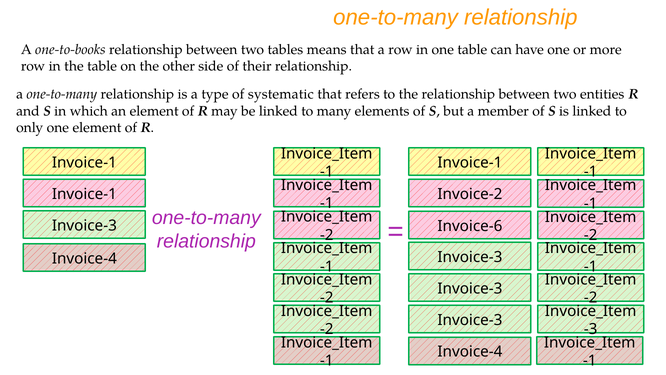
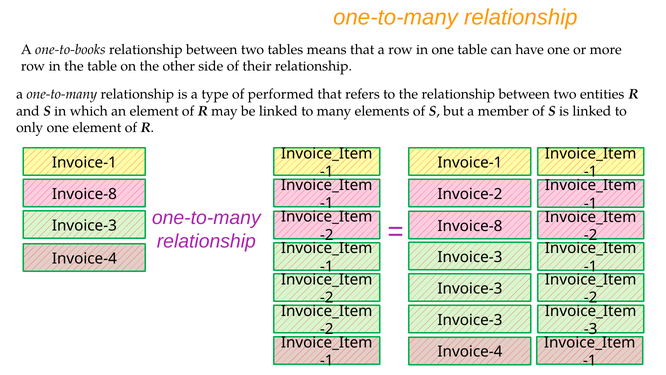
systematic: systematic -> performed
Invoice-1 at (84, 194): Invoice-1 -> Invoice-8
Invoice-6 at (470, 226): Invoice-6 -> Invoice-8
